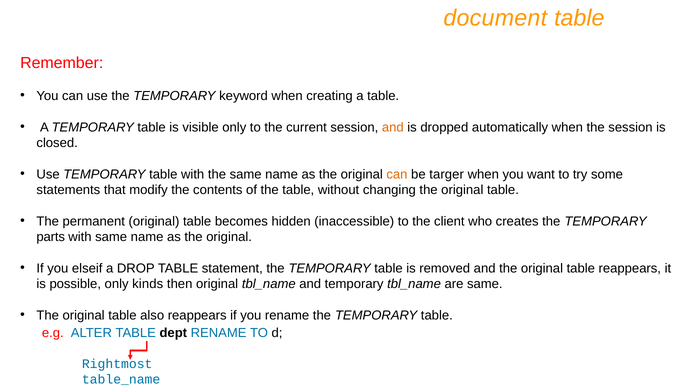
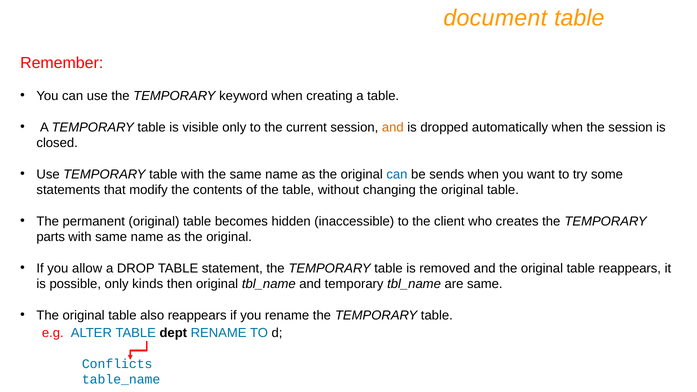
can at (397, 174) colour: orange -> blue
targer: targer -> sends
elseif: elseif -> allow
Rightmost: Rightmost -> Conflicts
